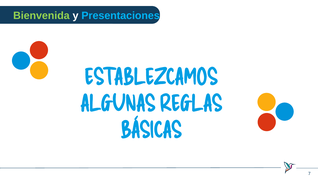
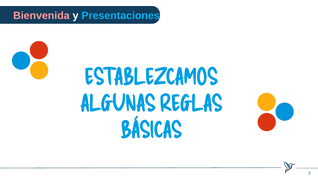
Bienvenida colour: light green -> pink
